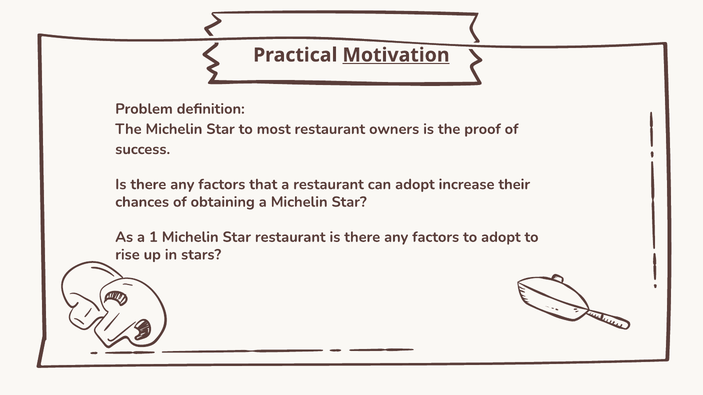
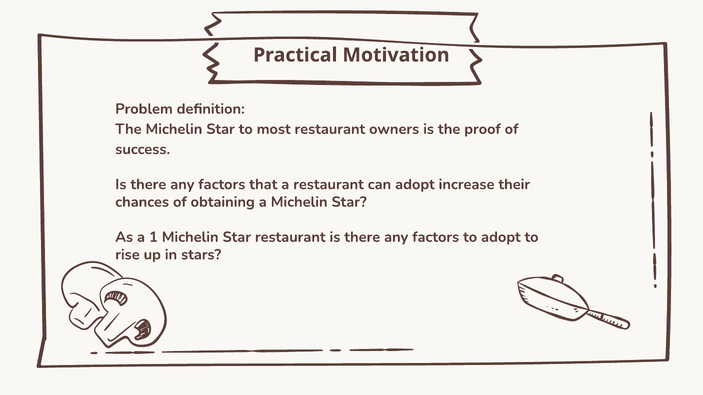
Motivation underline: present -> none
